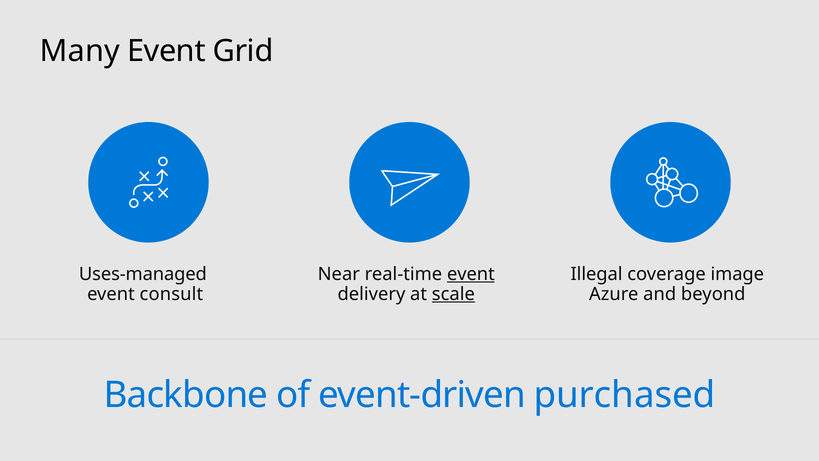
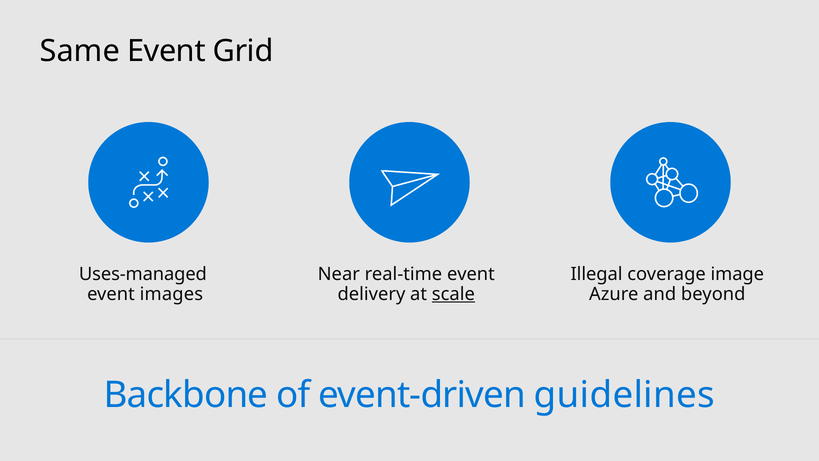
Many: Many -> Same
event at (471, 274) underline: present -> none
consult: consult -> images
purchased: purchased -> guidelines
